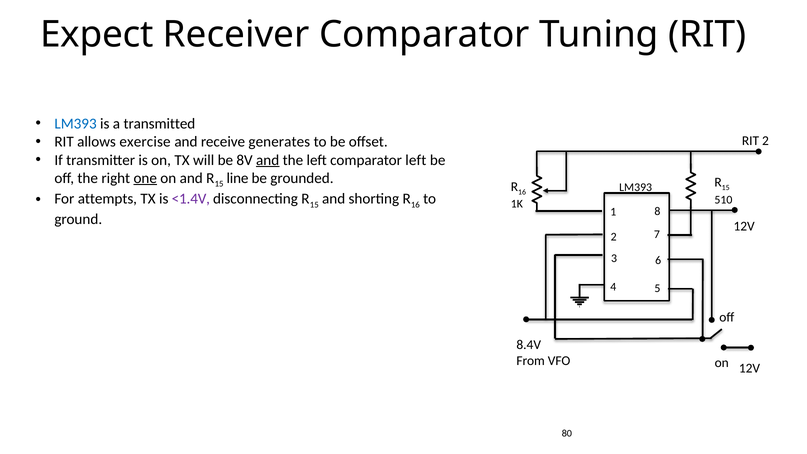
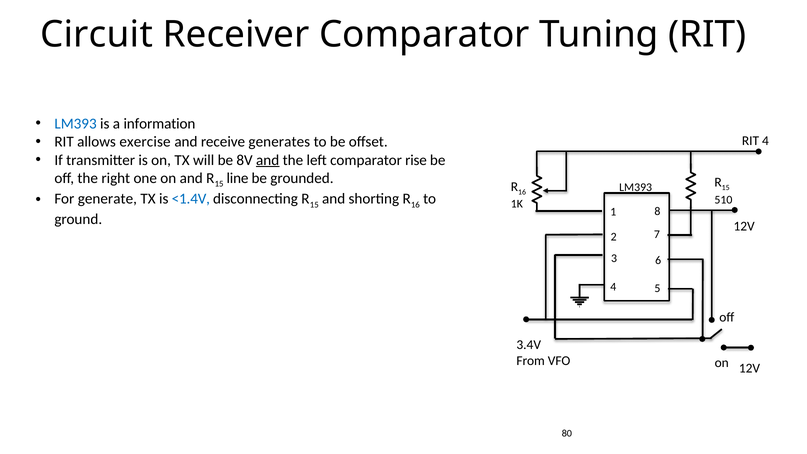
Expect: Expect -> Circuit
transmitted: transmitted -> information
RIT 2: 2 -> 4
comparator left: left -> rise
one underline: present -> none
attempts: attempts -> generate
<1.4V colour: purple -> blue
8.4V: 8.4V -> 3.4V
